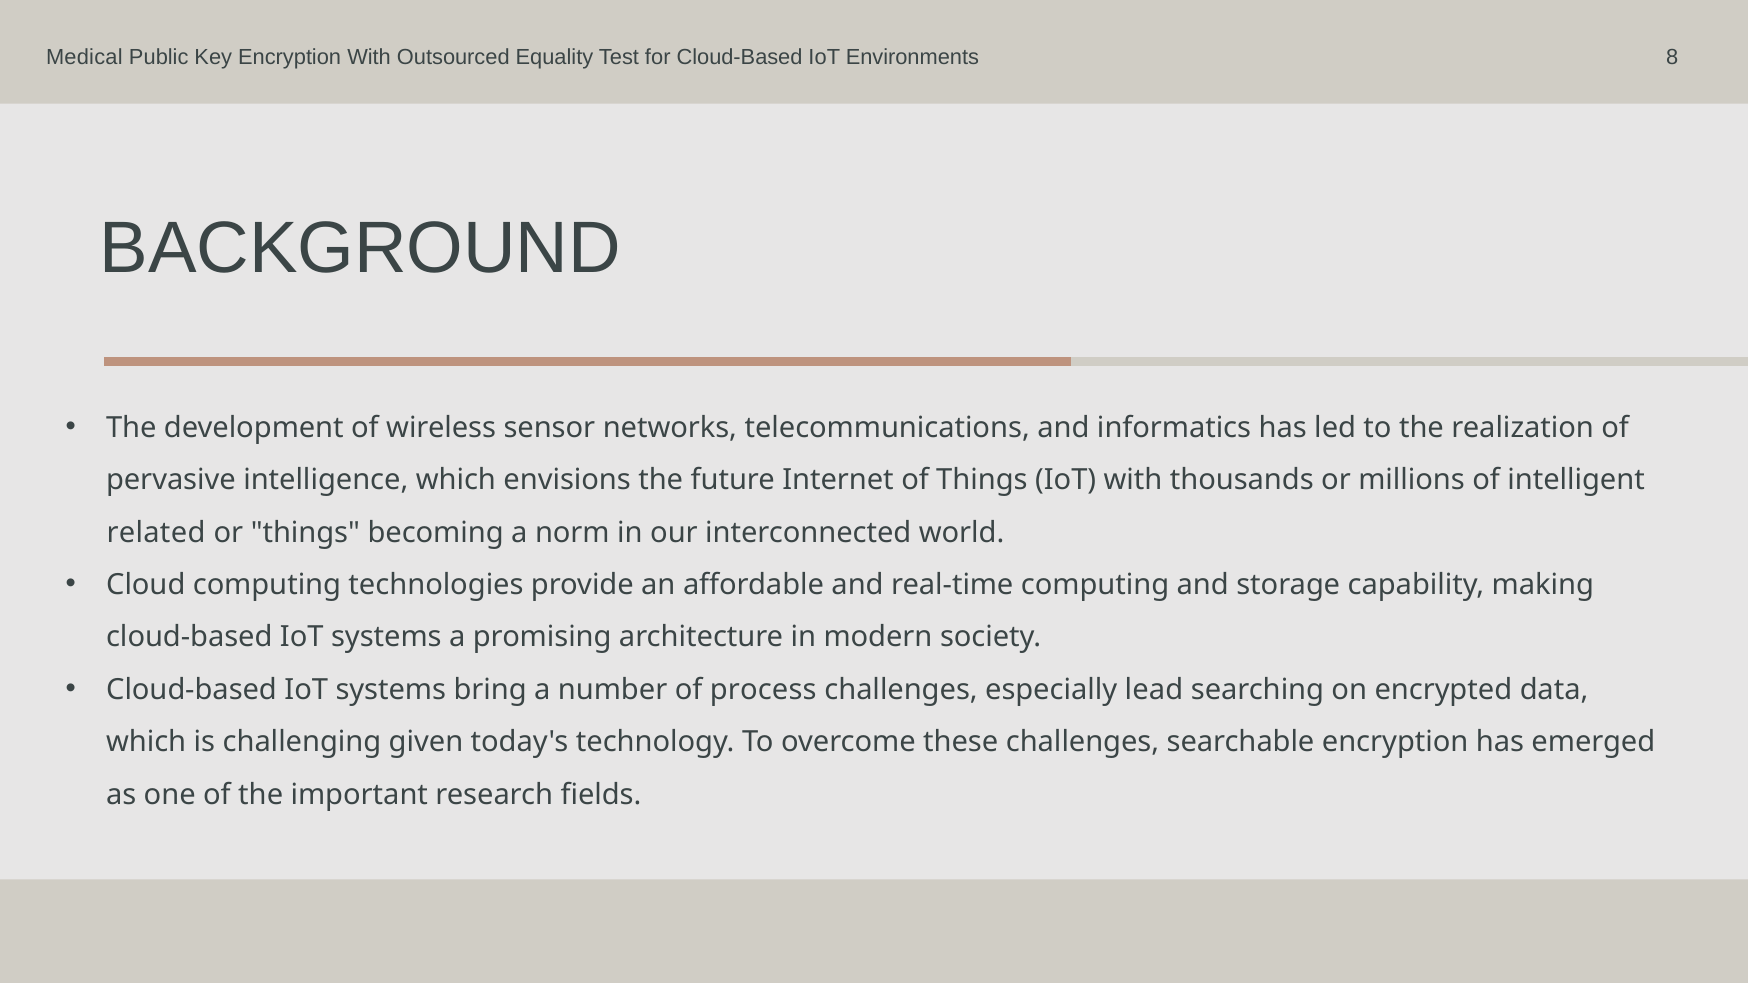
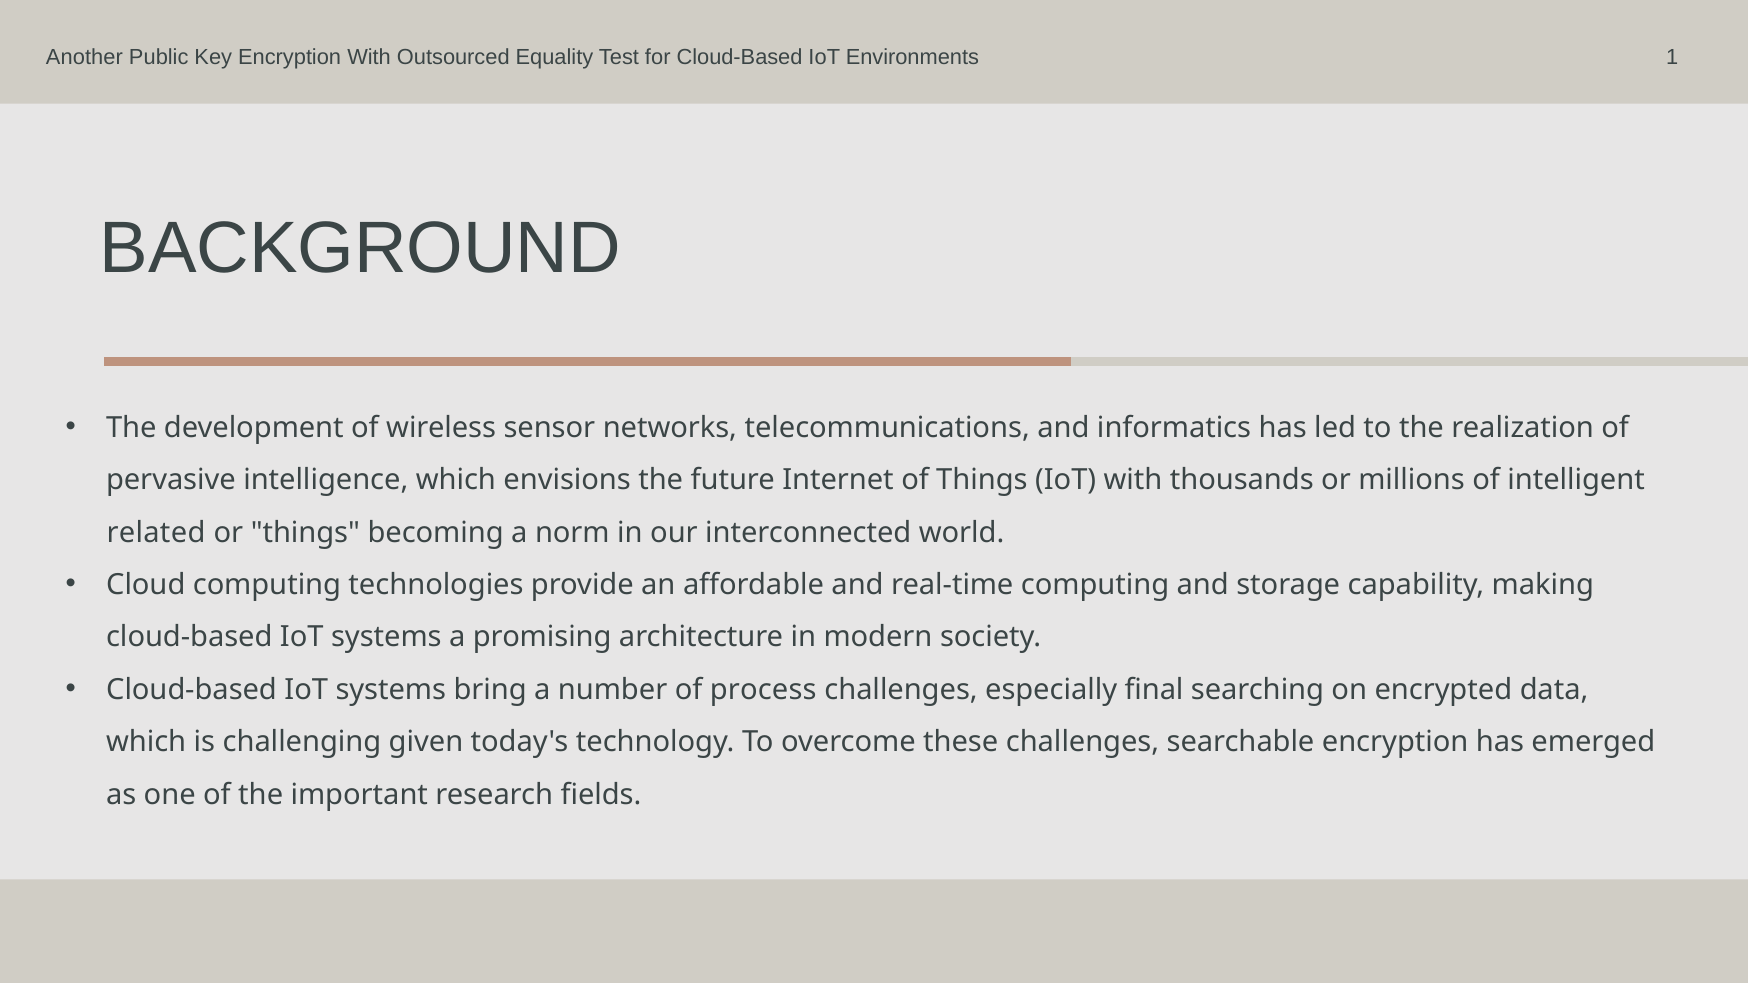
Medical: Medical -> Another
8: 8 -> 1
lead: lead -> final
